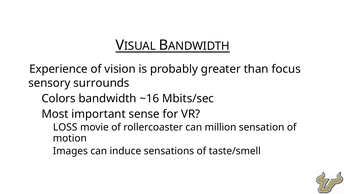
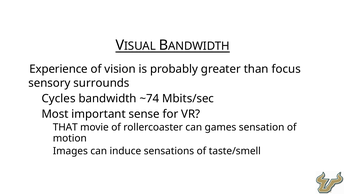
Colors: Colors -> Cycles
~16: ~16 -> ~74
LOSS: LOSS -> THAT
million: million -> games
